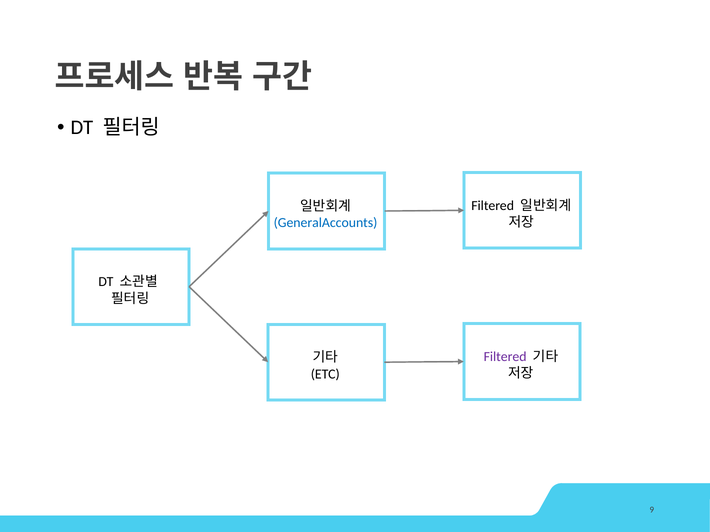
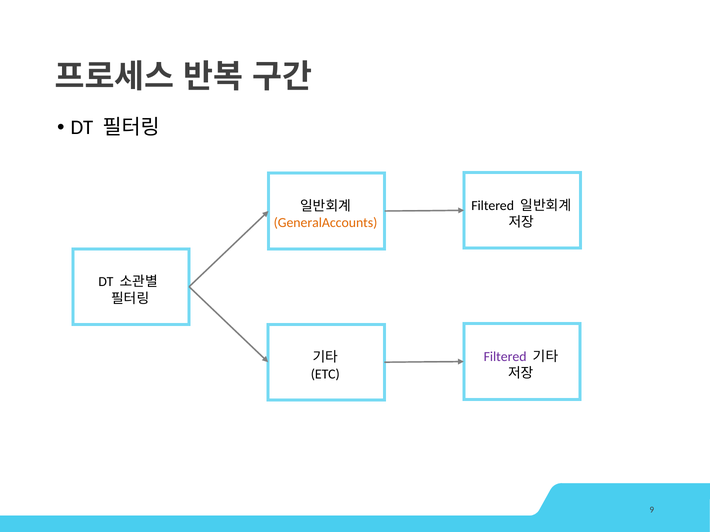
GeneralAccounts colour: blue -> orange
